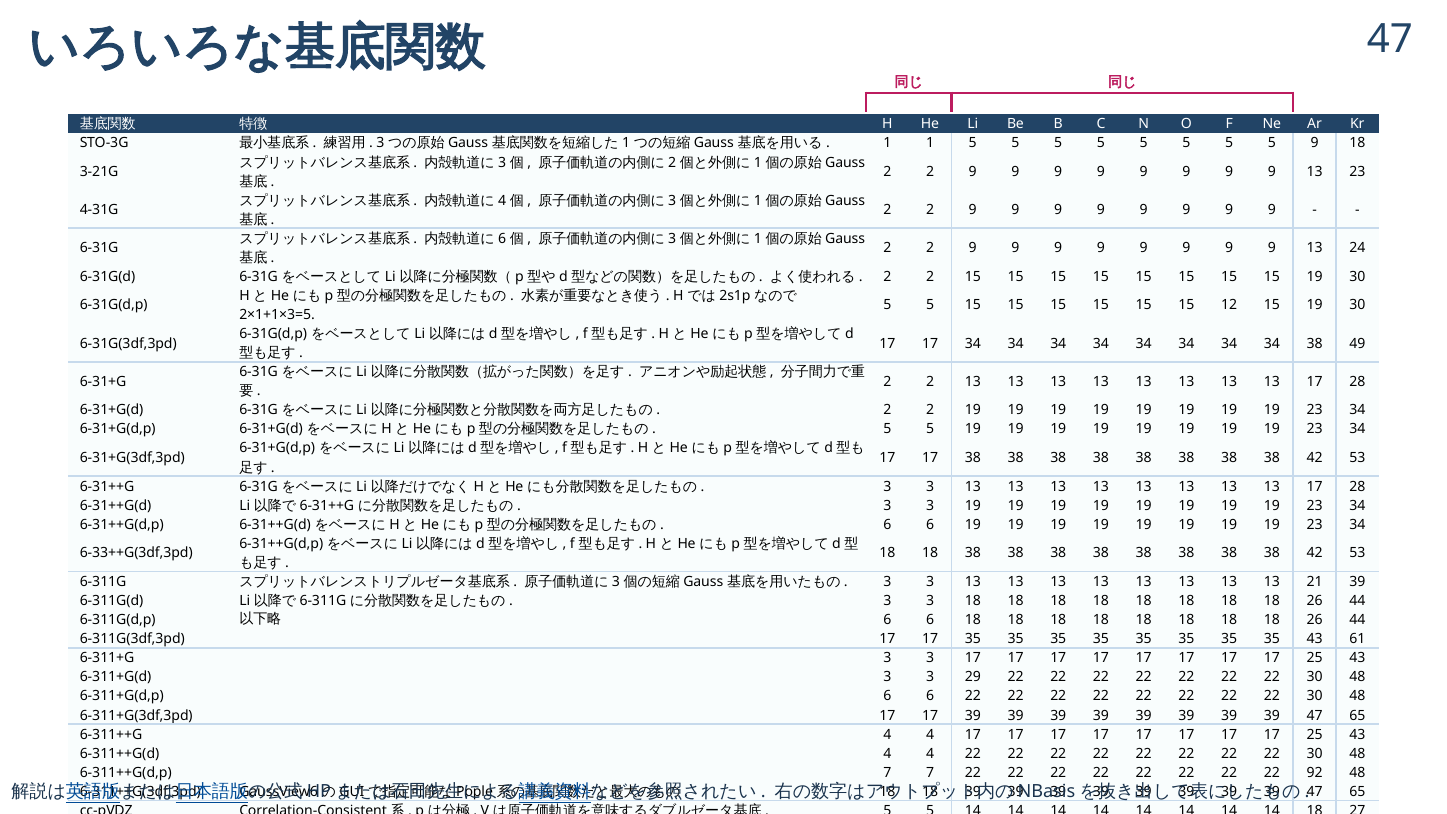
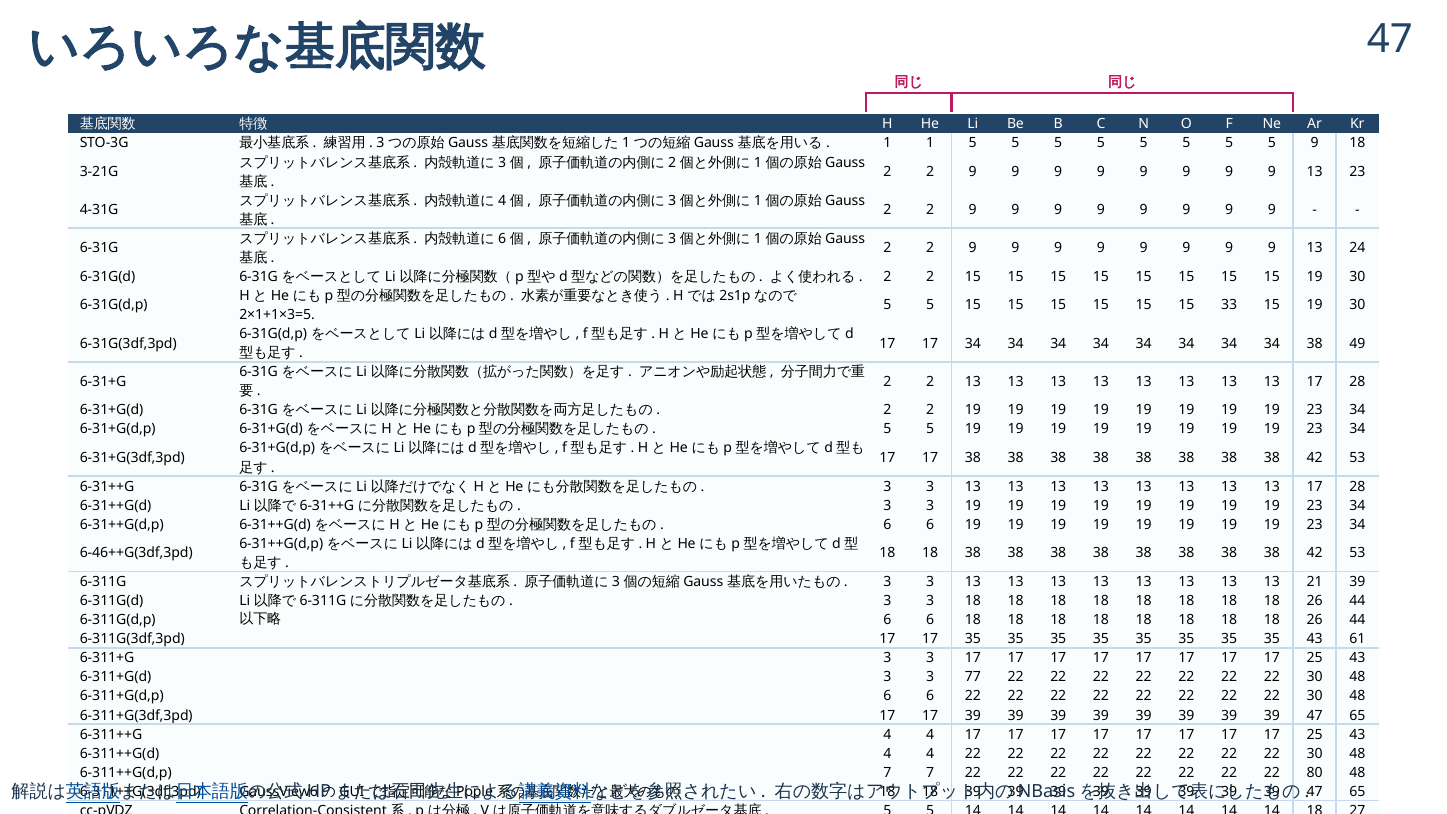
12: 12 -> 33
6-33++G(3df,3pd: 6-33++G(3df,3pd -> 6-46++G(3df,3pd
29: 29 -> 77
22 92: 92 -> 80
